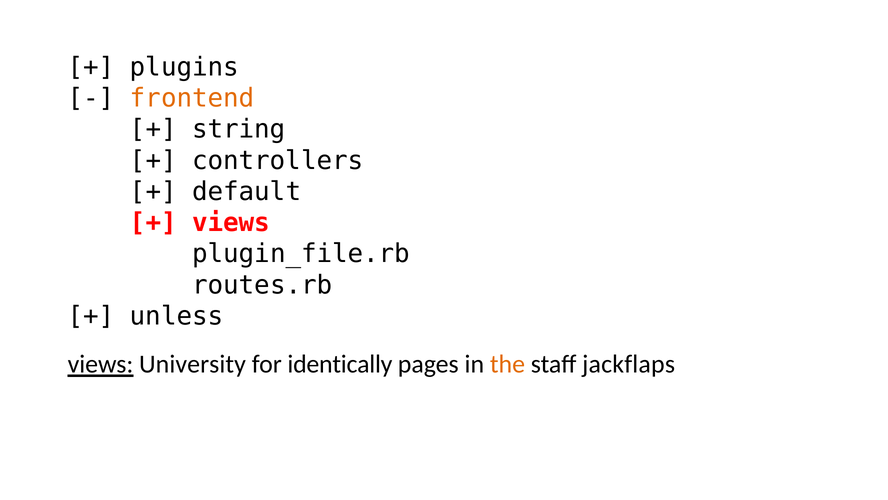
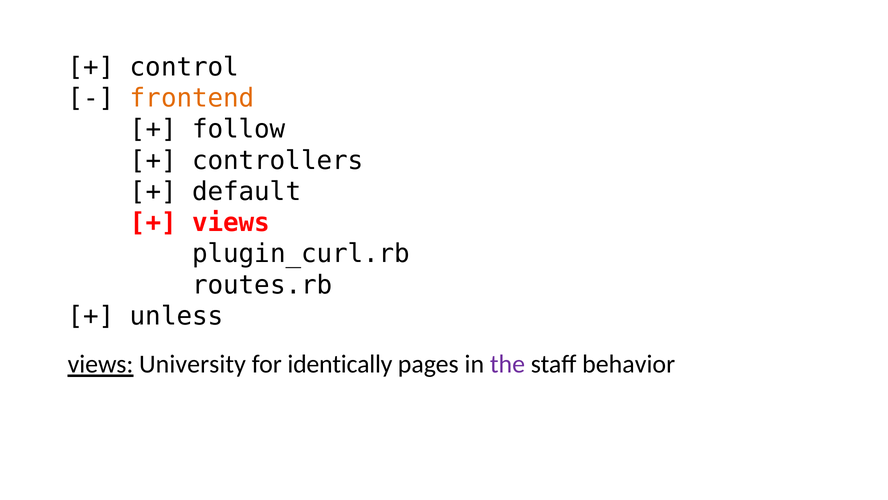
plugins: plugins -> control
string: string -> follow
plugin_file.rb: plugin_file.rb -> plugin_curl.rb
the colour: orange -> purple
jackflaps: jackflaps -> behavior
